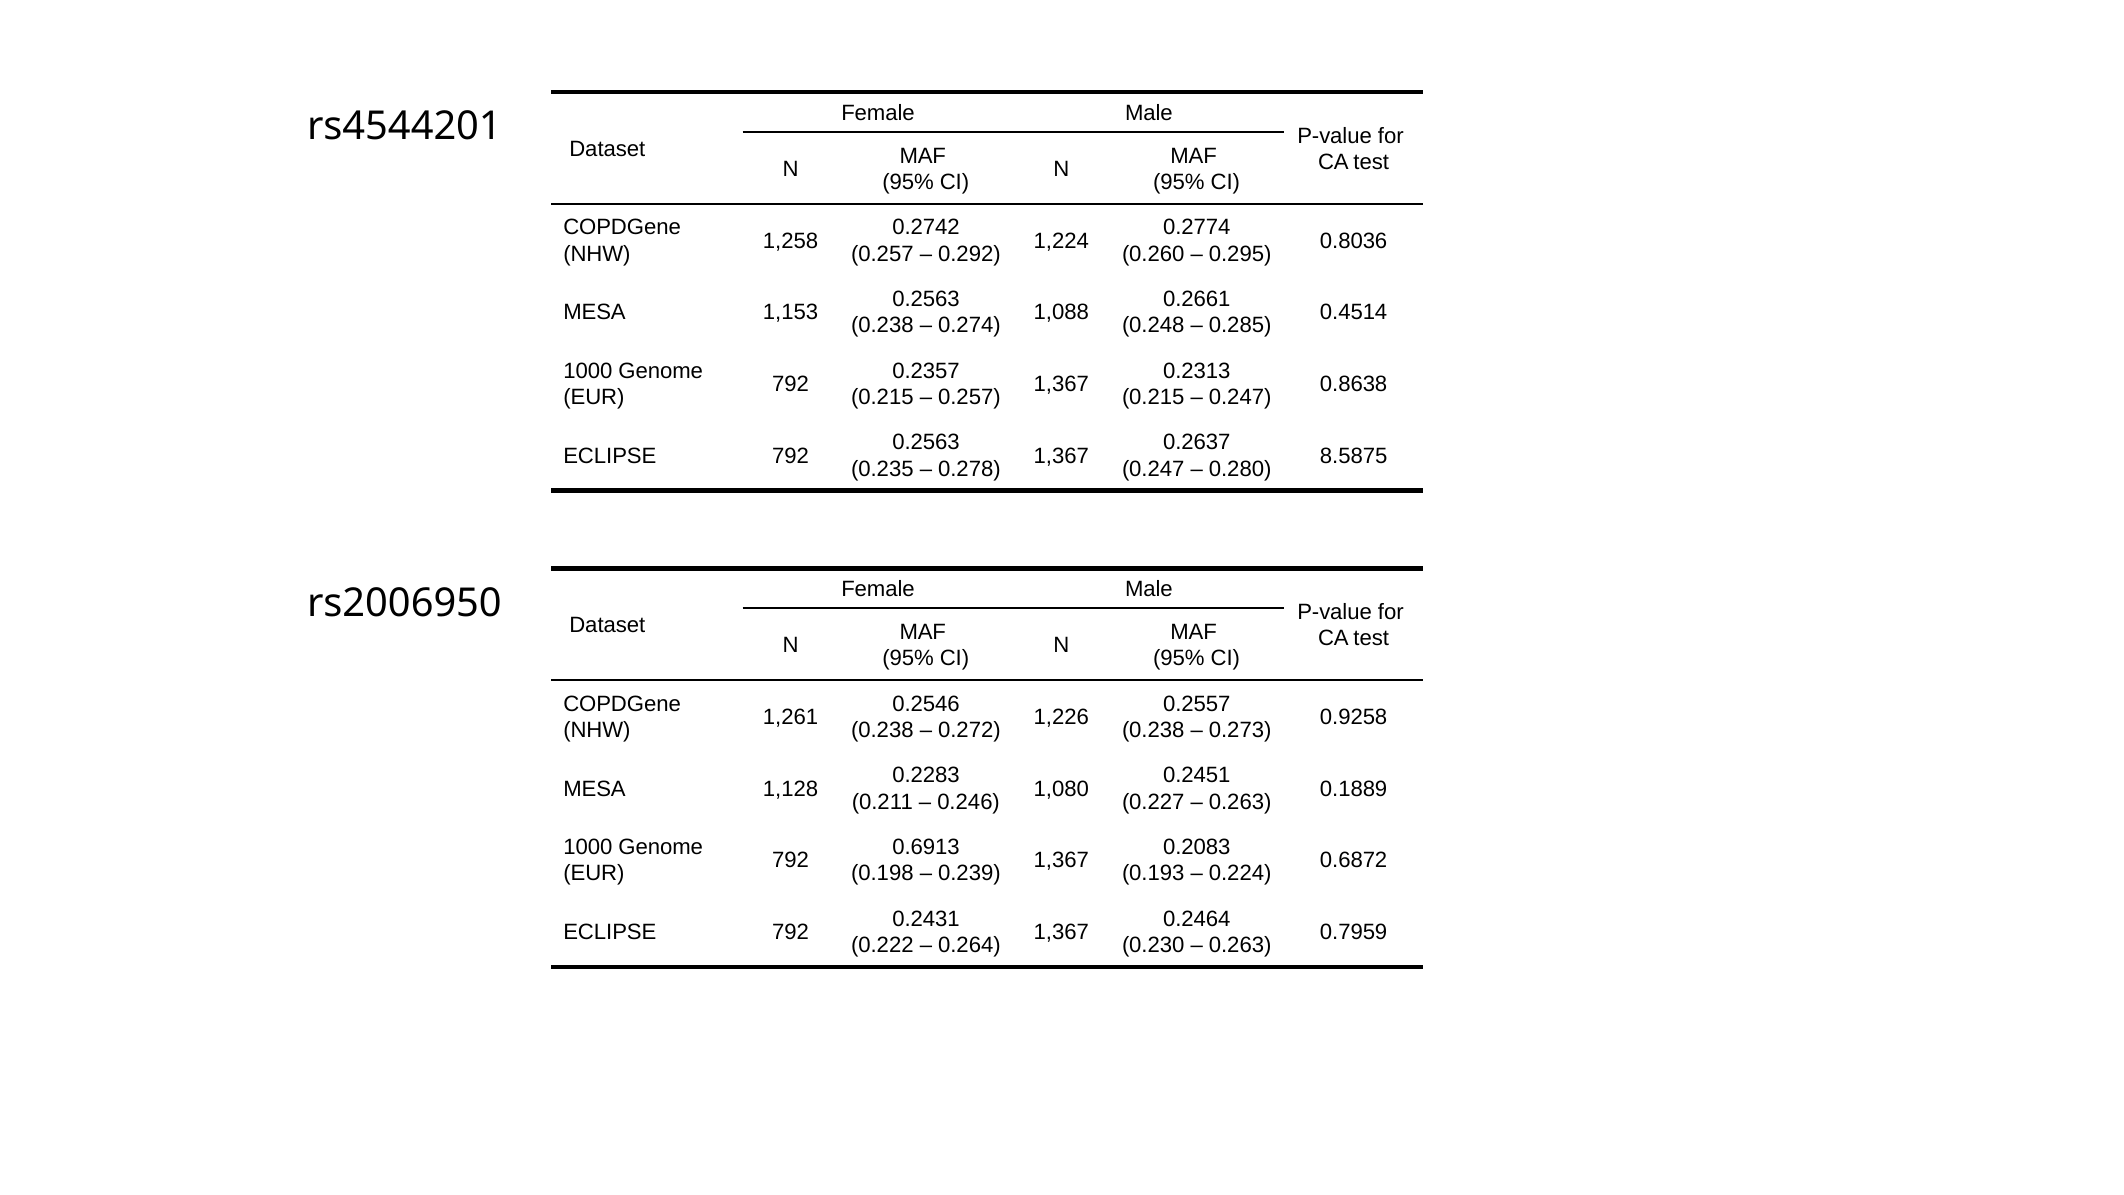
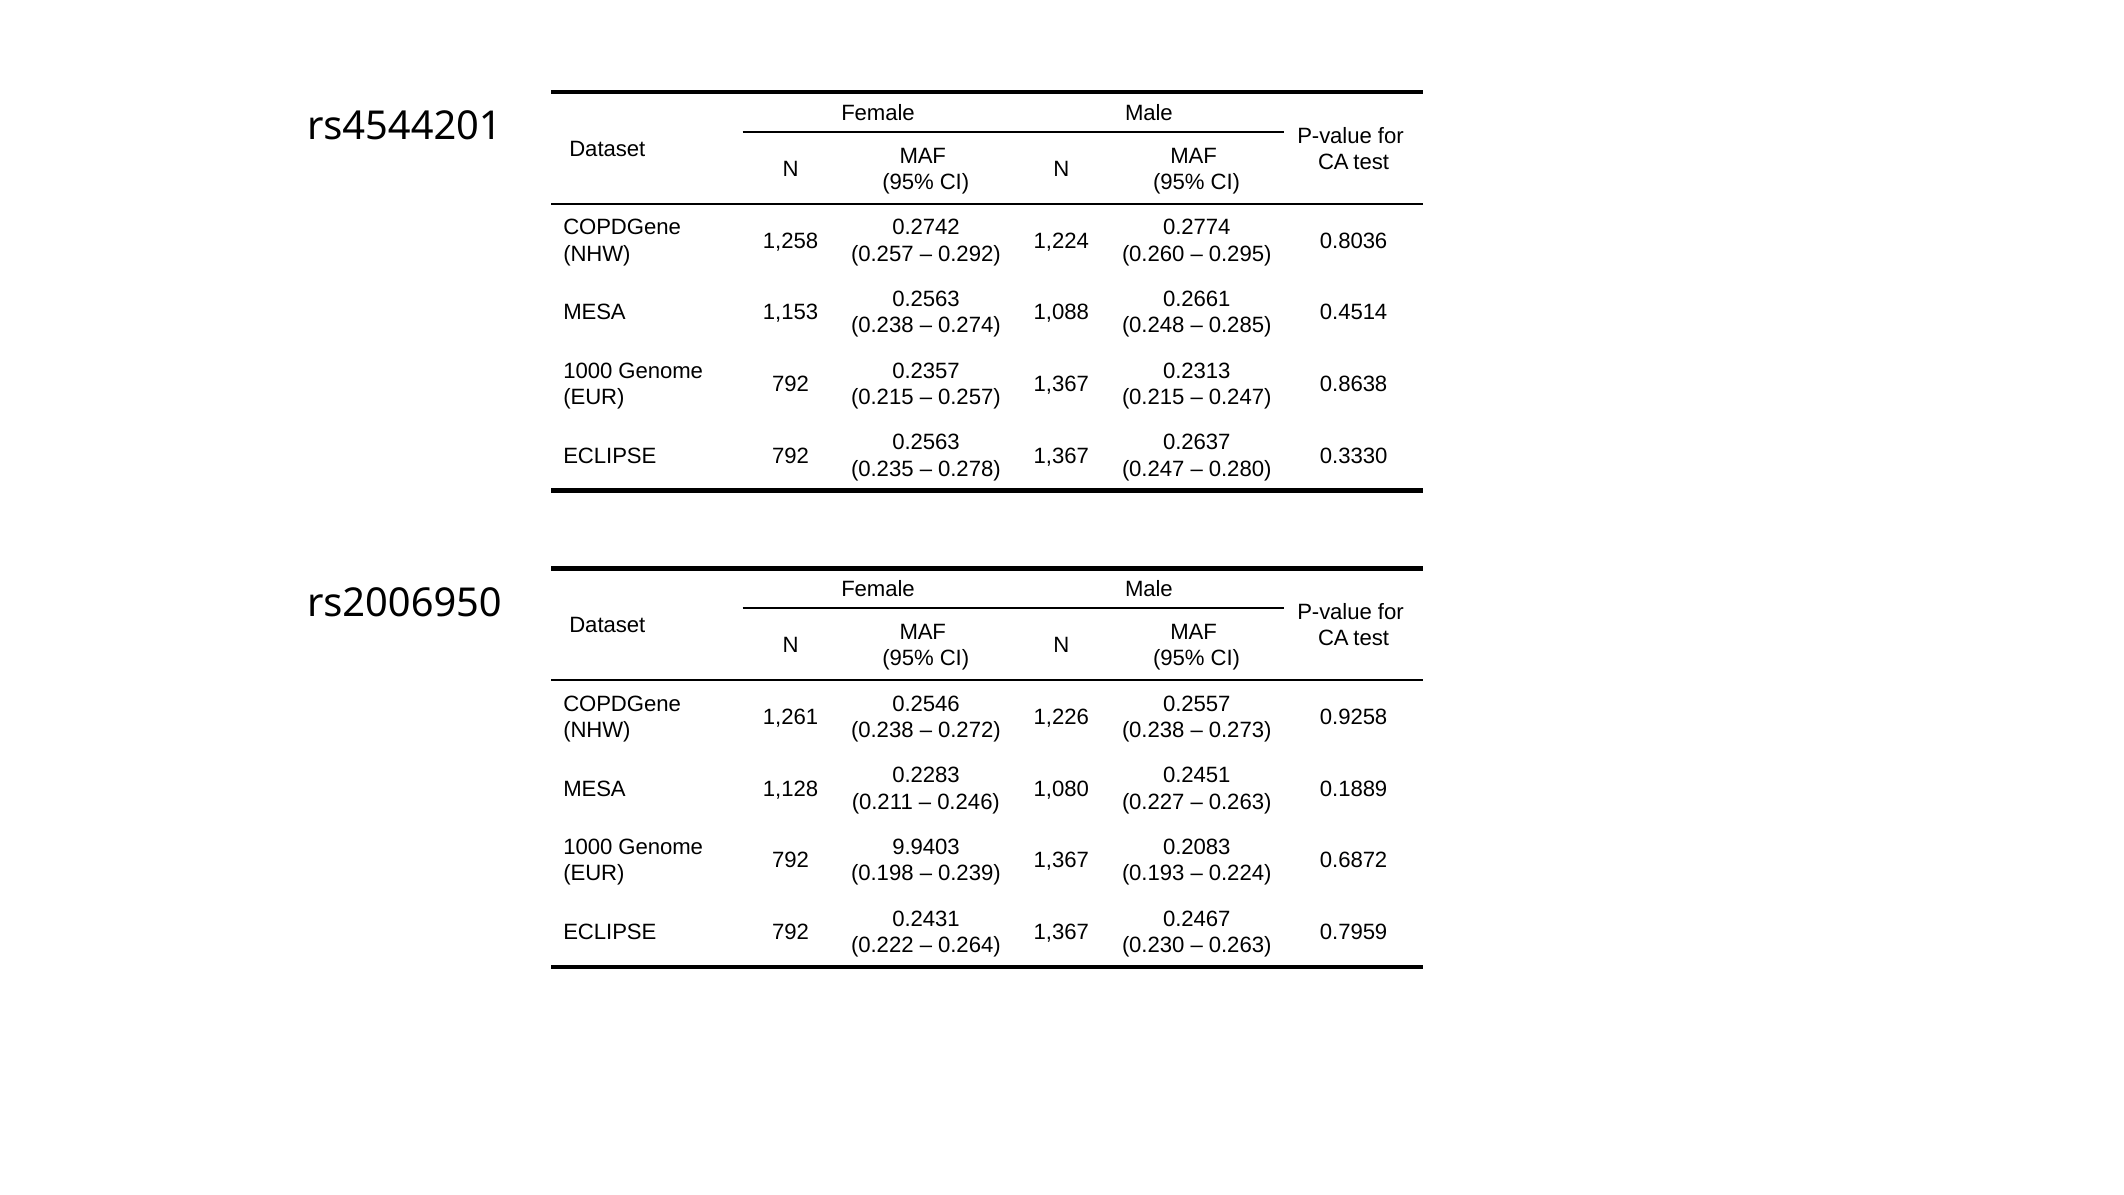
8.5875: 8.5875 -> 0.3330
0.6913: 0.6913 -> 9.9403
0.2464: 0.2464 -> 0.2467
